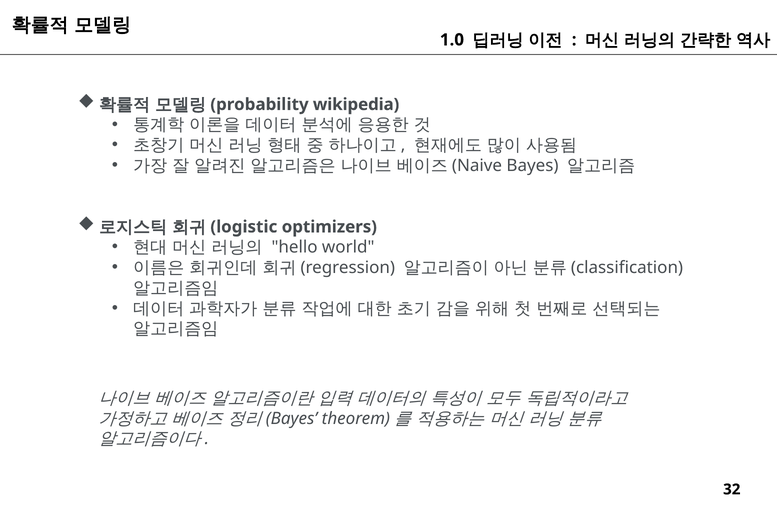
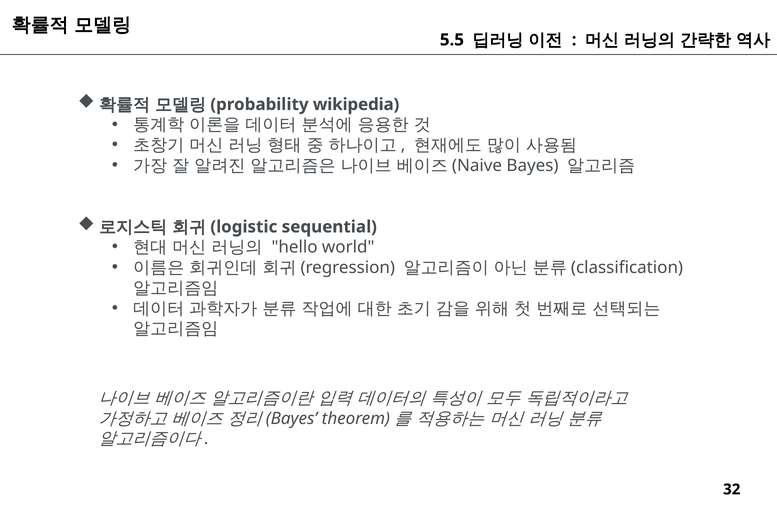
1.0: 1.0 -> 5.5
optimizers: optimizers -> sequential
